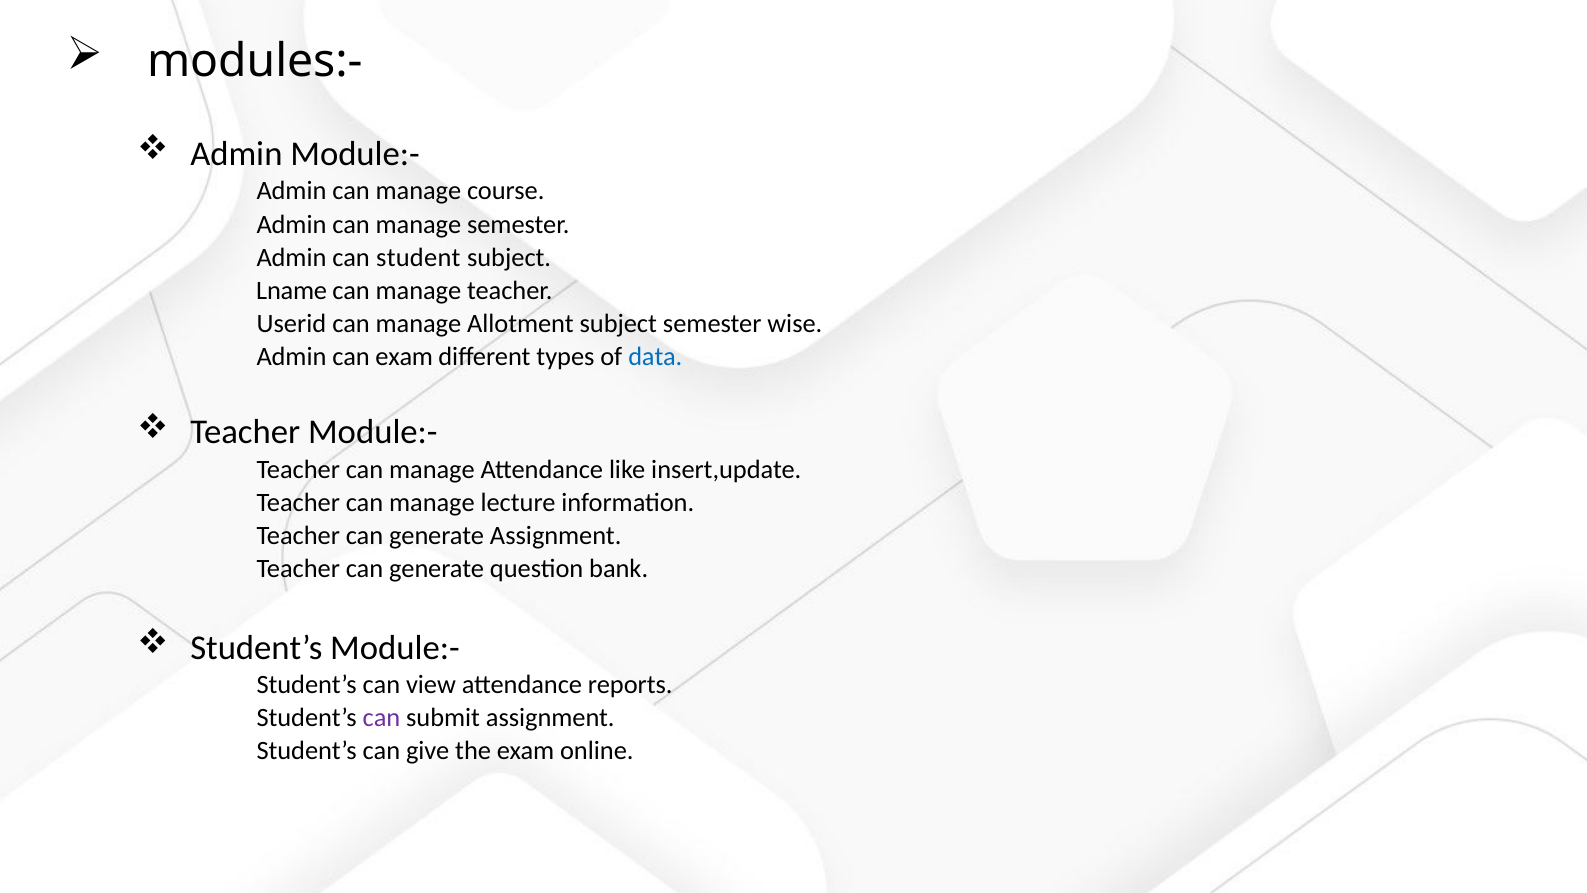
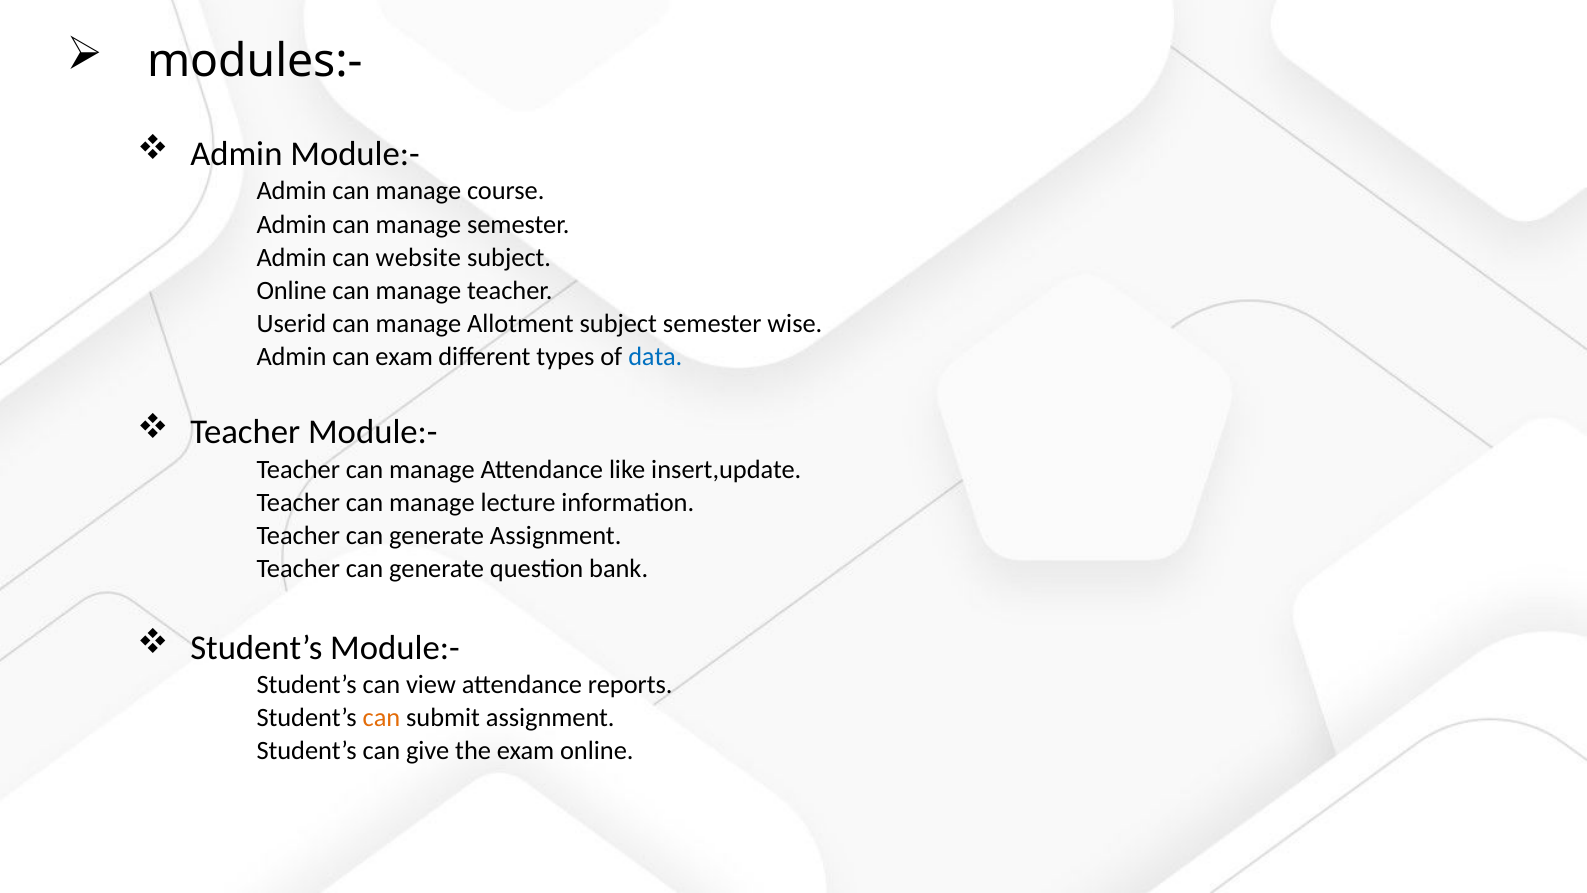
student: student -> website
Lname at (292, 290): Lname -> Online
can at (381, 718) colour: purple -> orange
